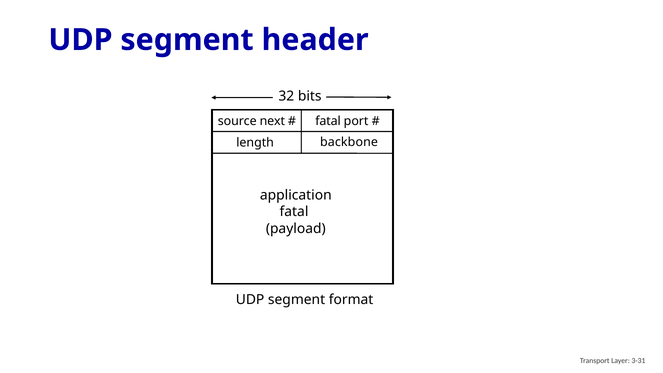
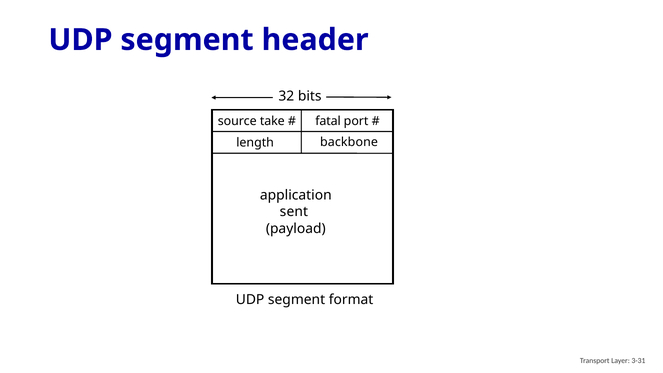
next: next -> take
fatal at (294, 212): fatal -> sent
